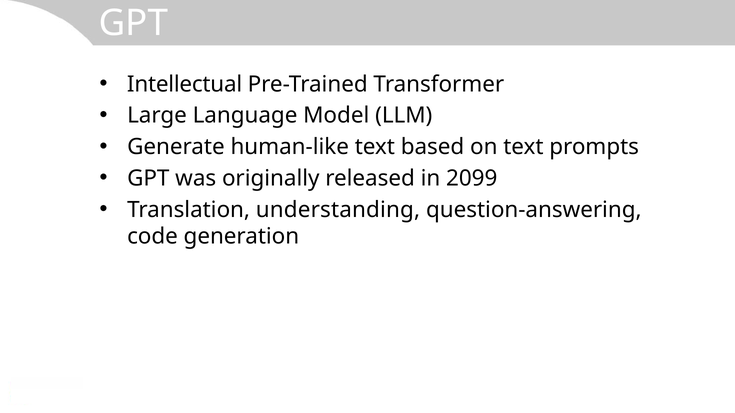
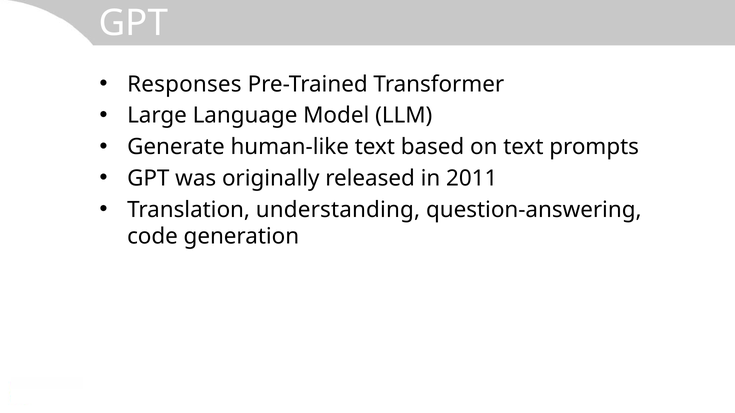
Intellectual: Intellectual -> Responses
2099: 2099 -> 2011
